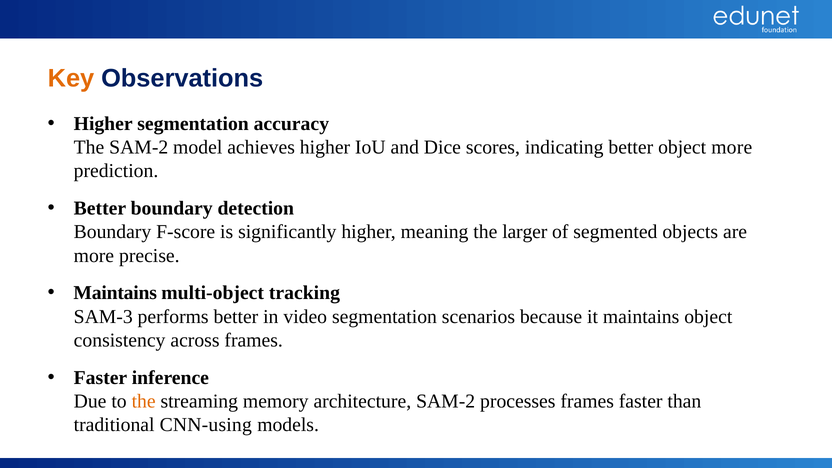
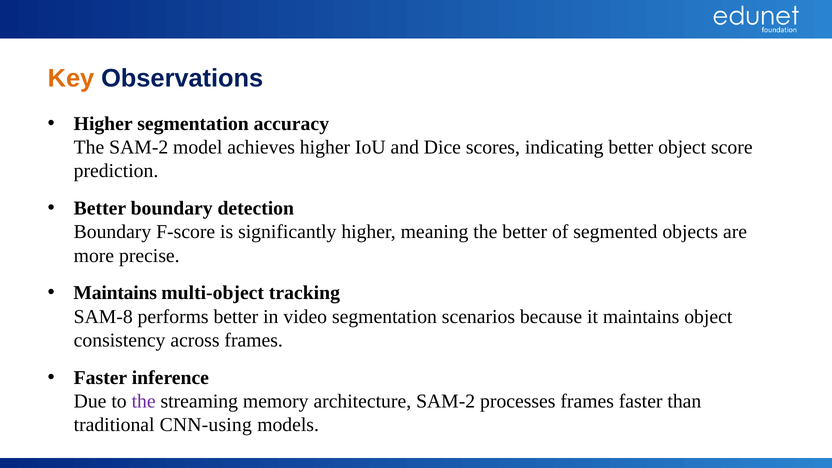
object more: more -> score
the larger: larger -> better
SAM-3: SAM-3 -> SAM-8
the at (144, 401) colour: orange -> purple
